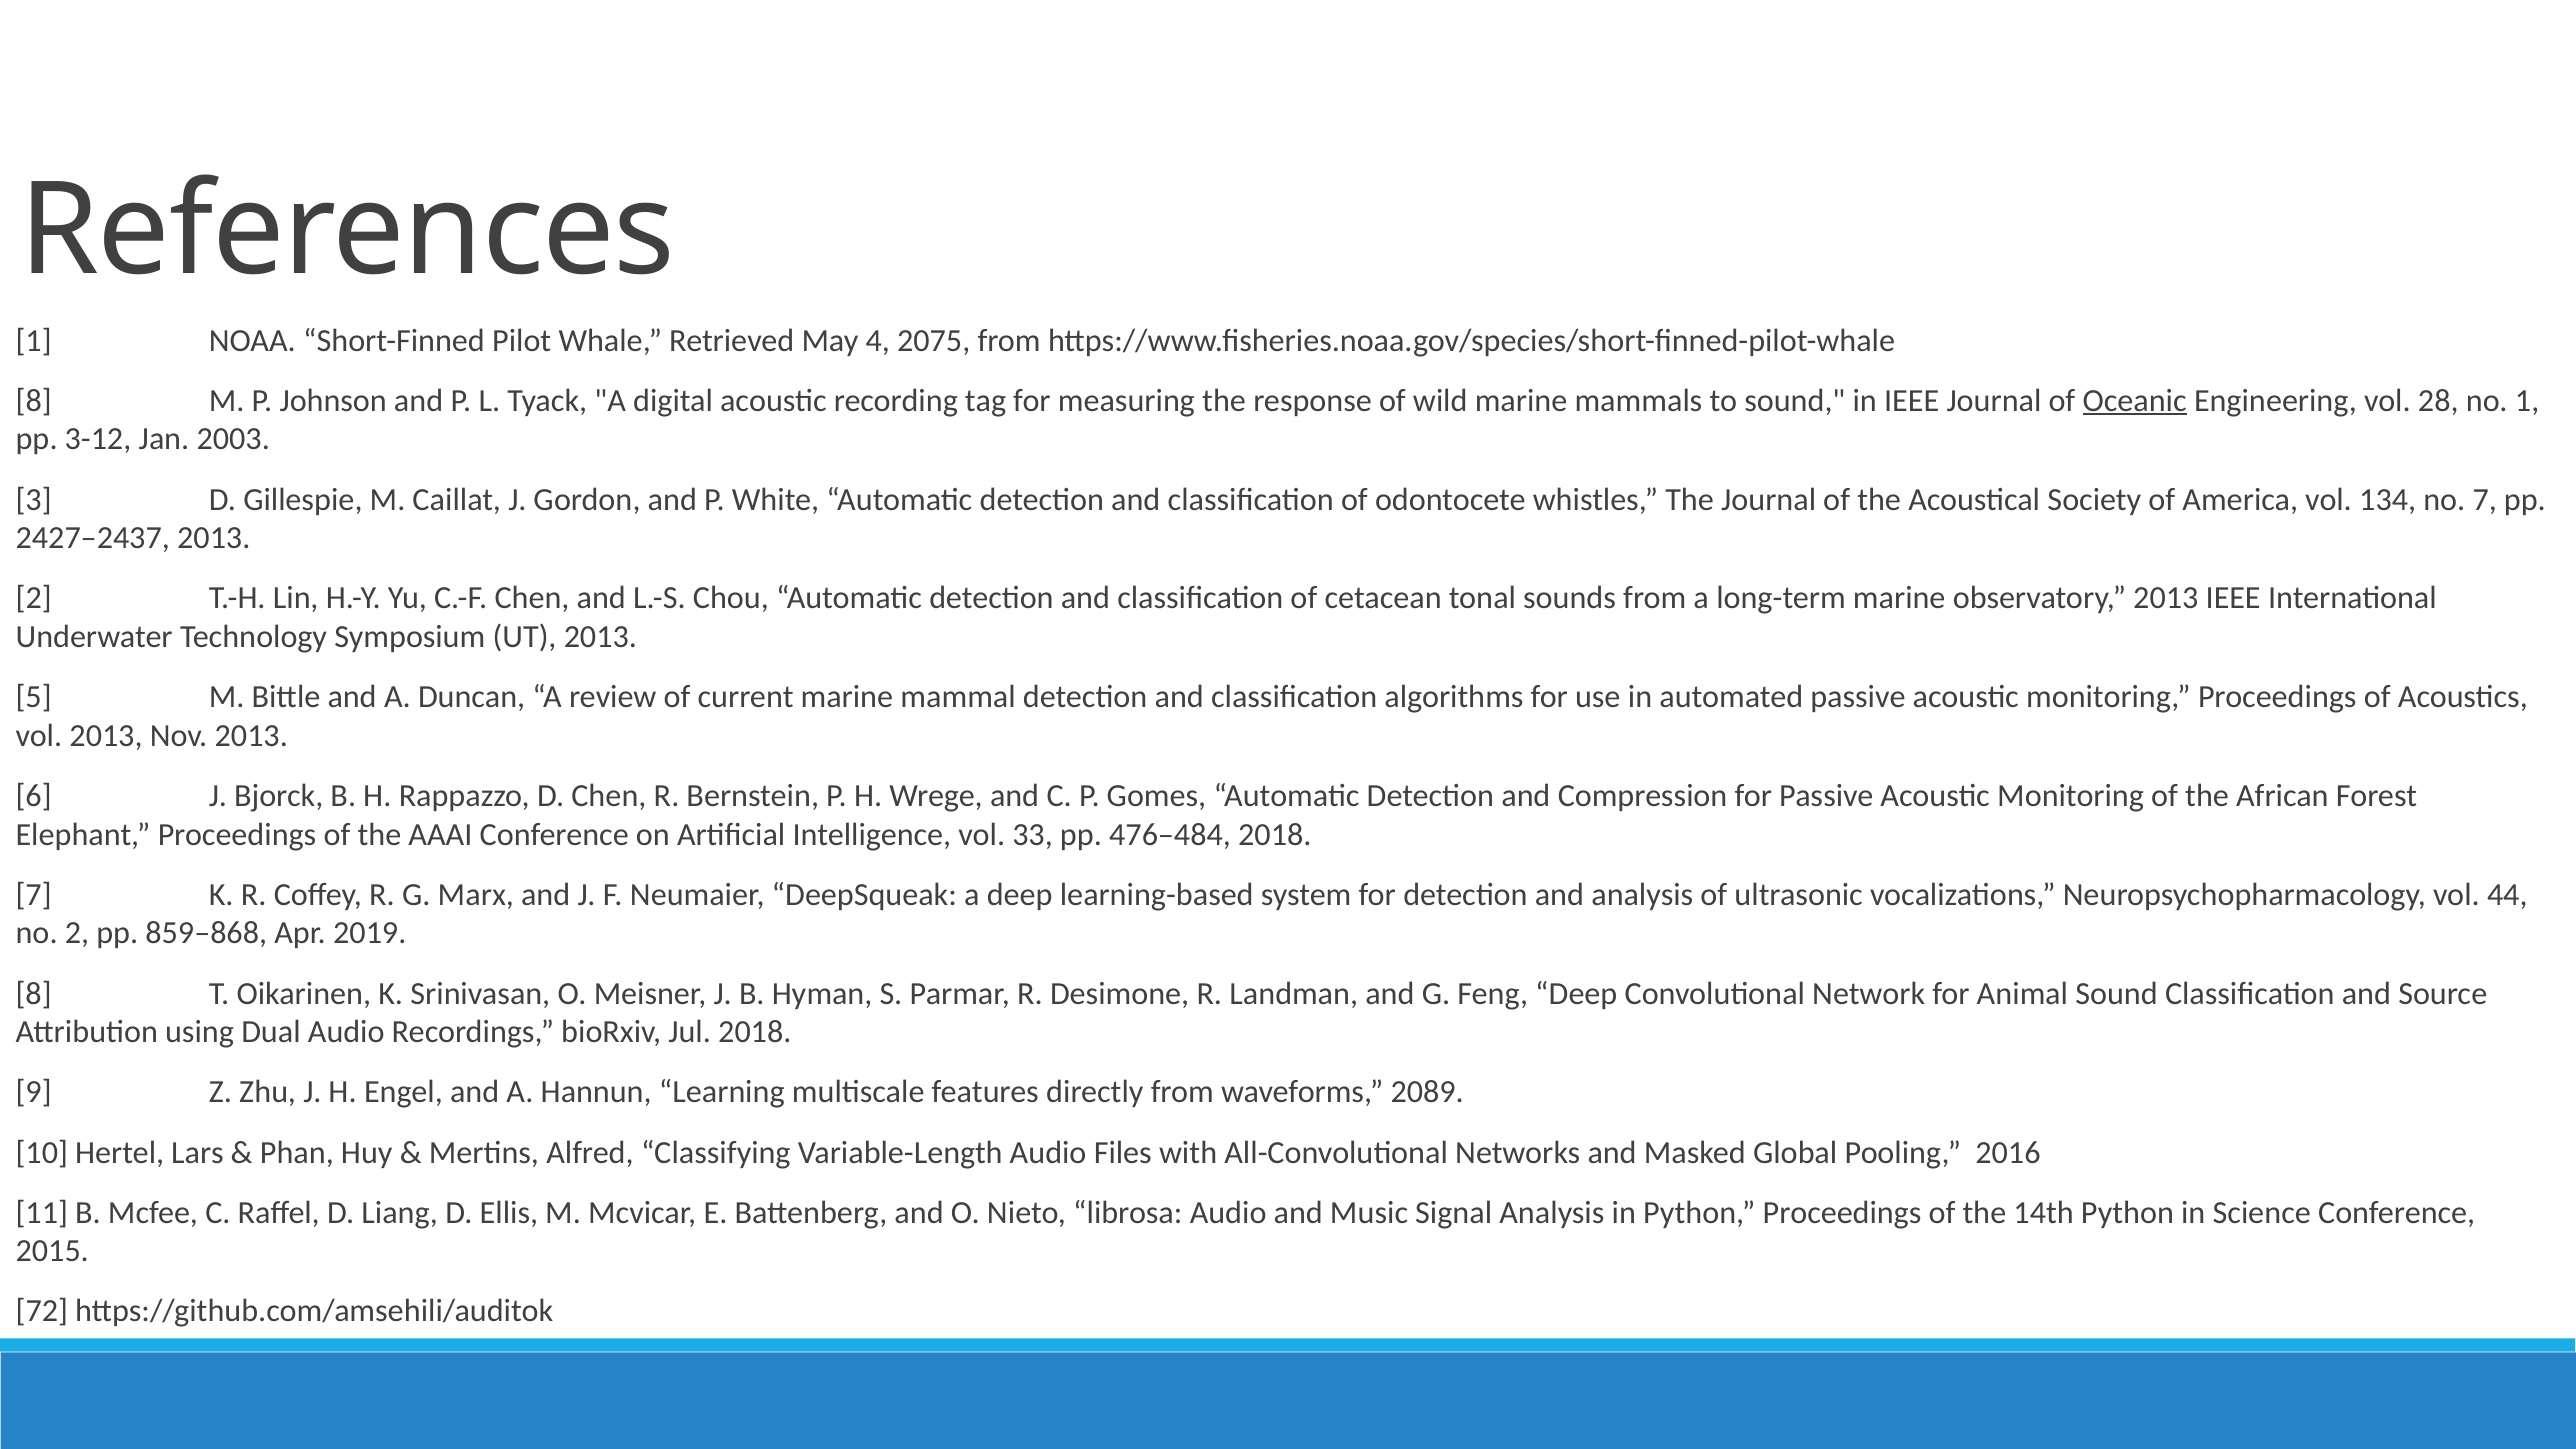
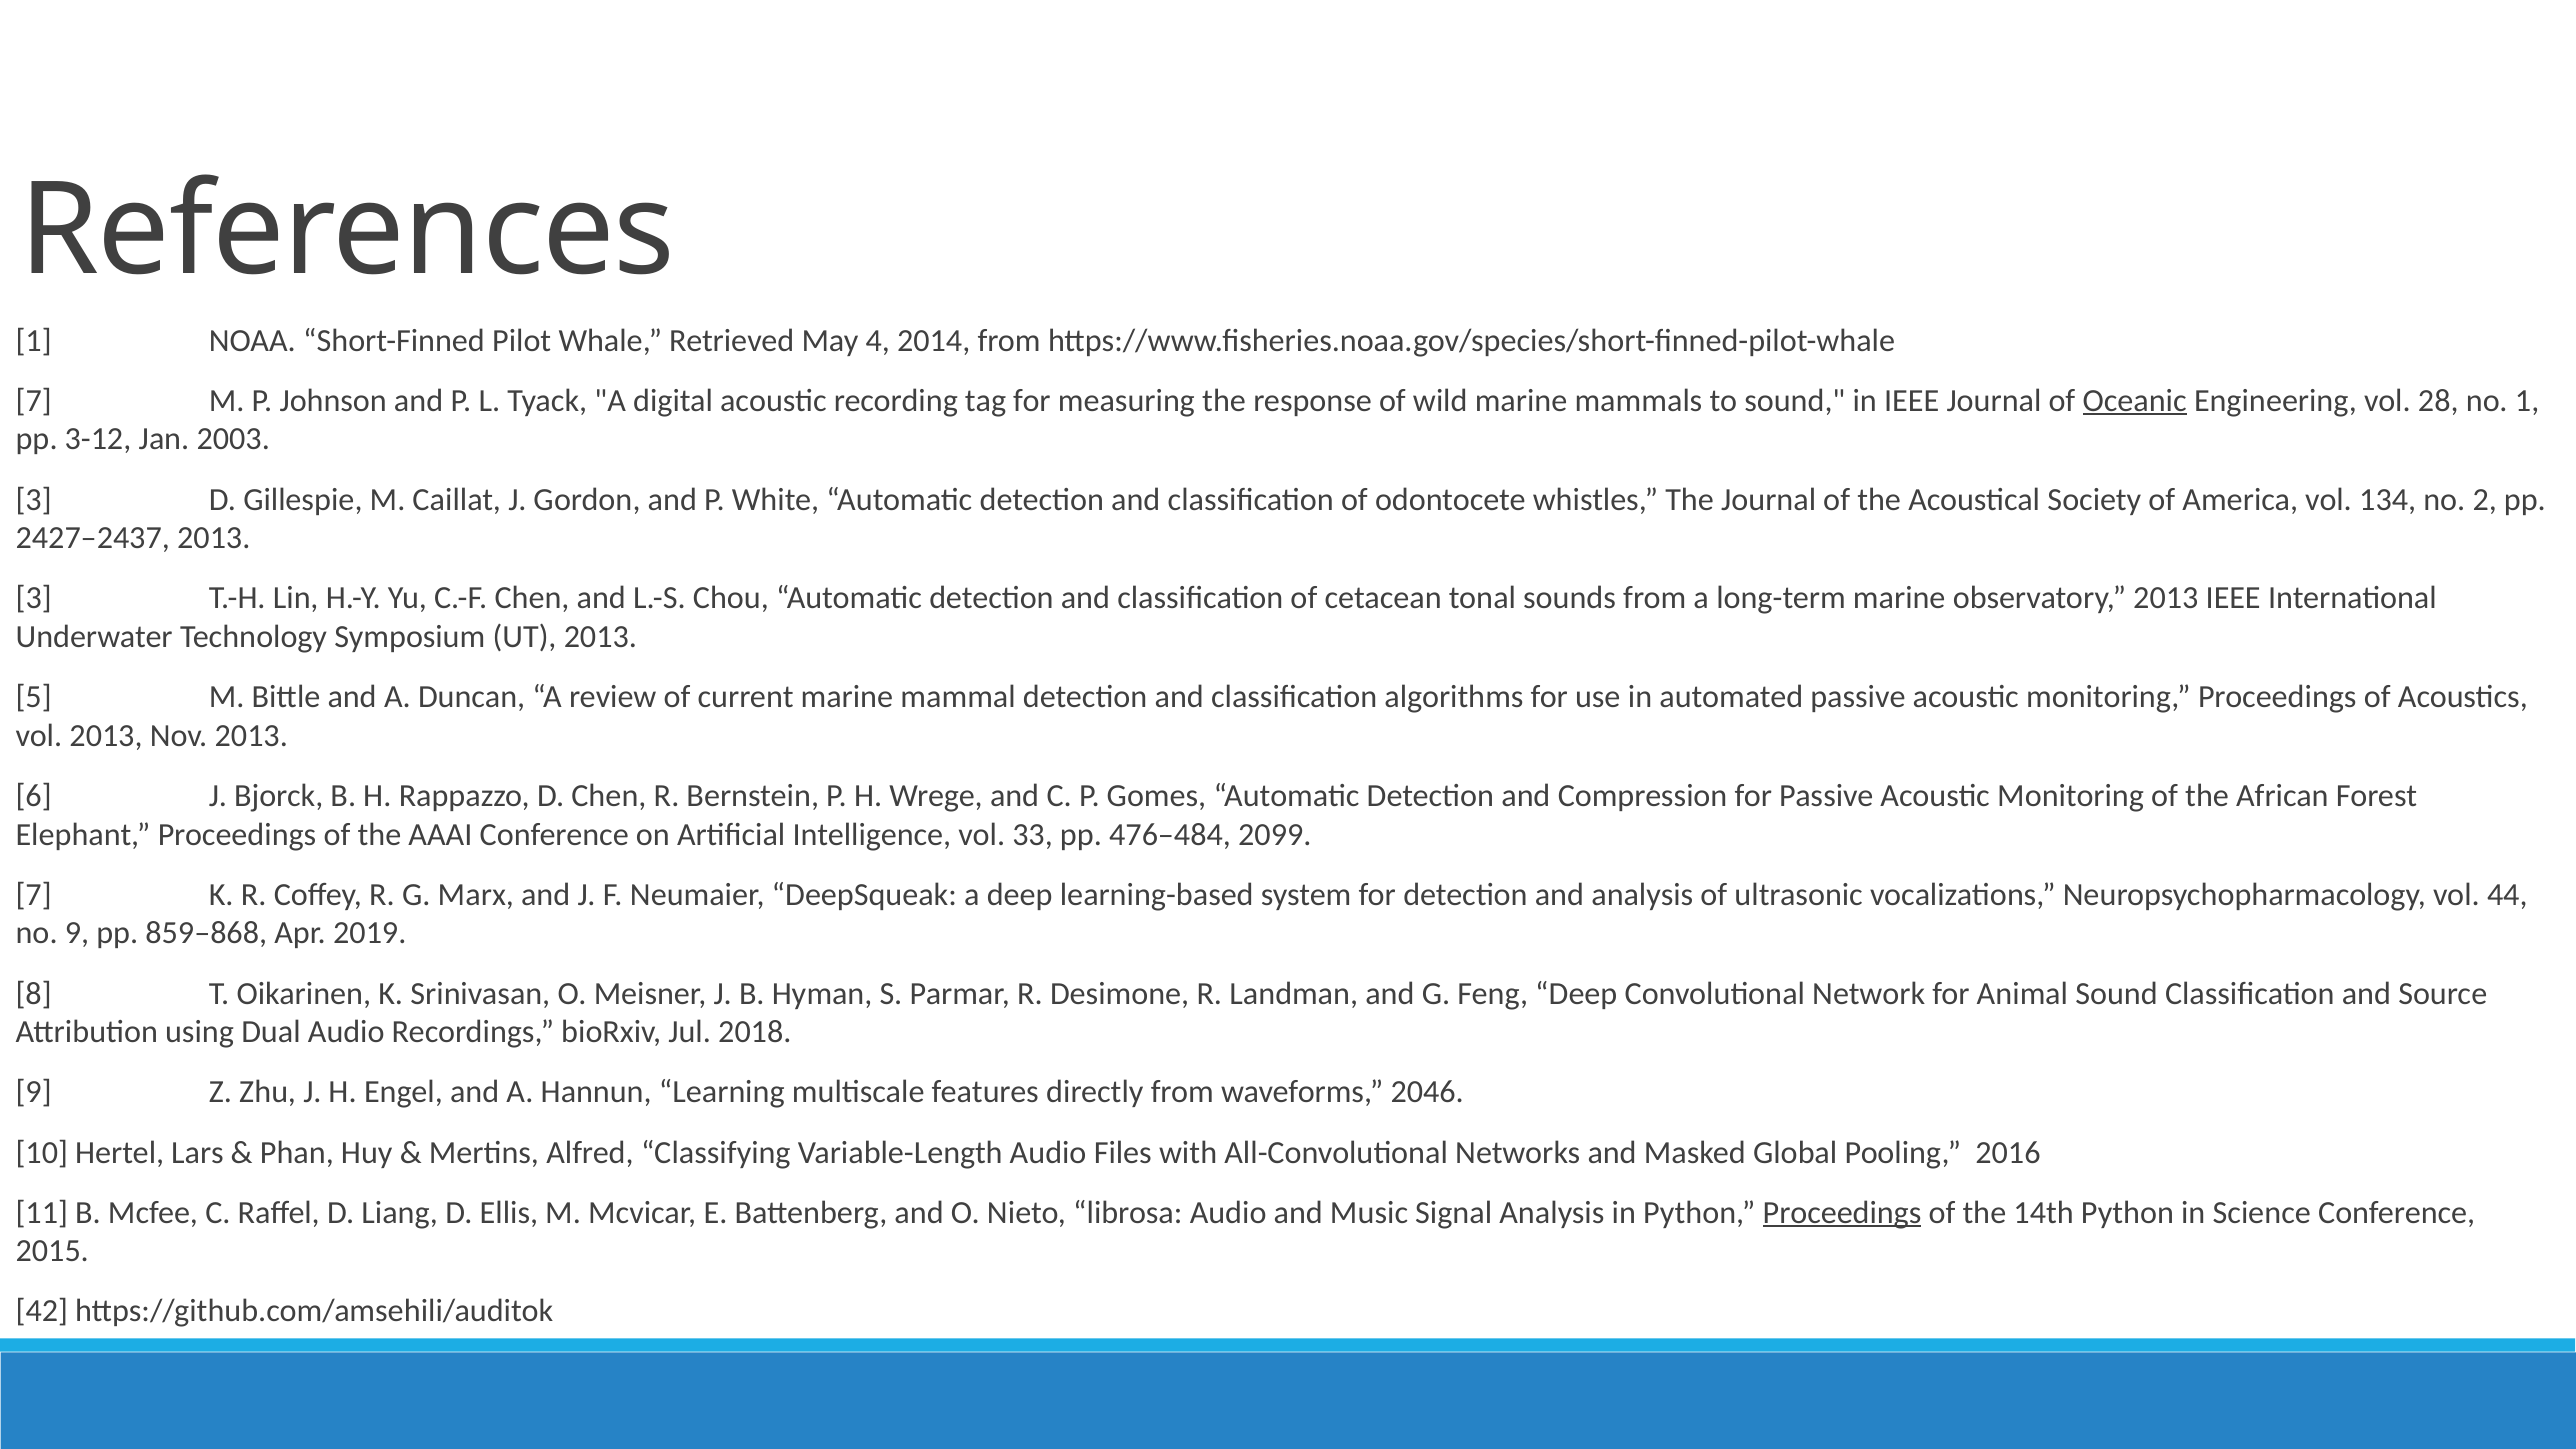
2075: 2075 -> 2014
8 at (34, 401): 8 -> 7
no 7: 7 -> 2
2 at (34, 598): 2 -> 3
476–484 2018: 2018 -> 2099
no 2: 2 -> 9
2089: 2089 -> 2046
Proceedings at (1842, 1213) underline: none -> present
72: 72 -> 42
